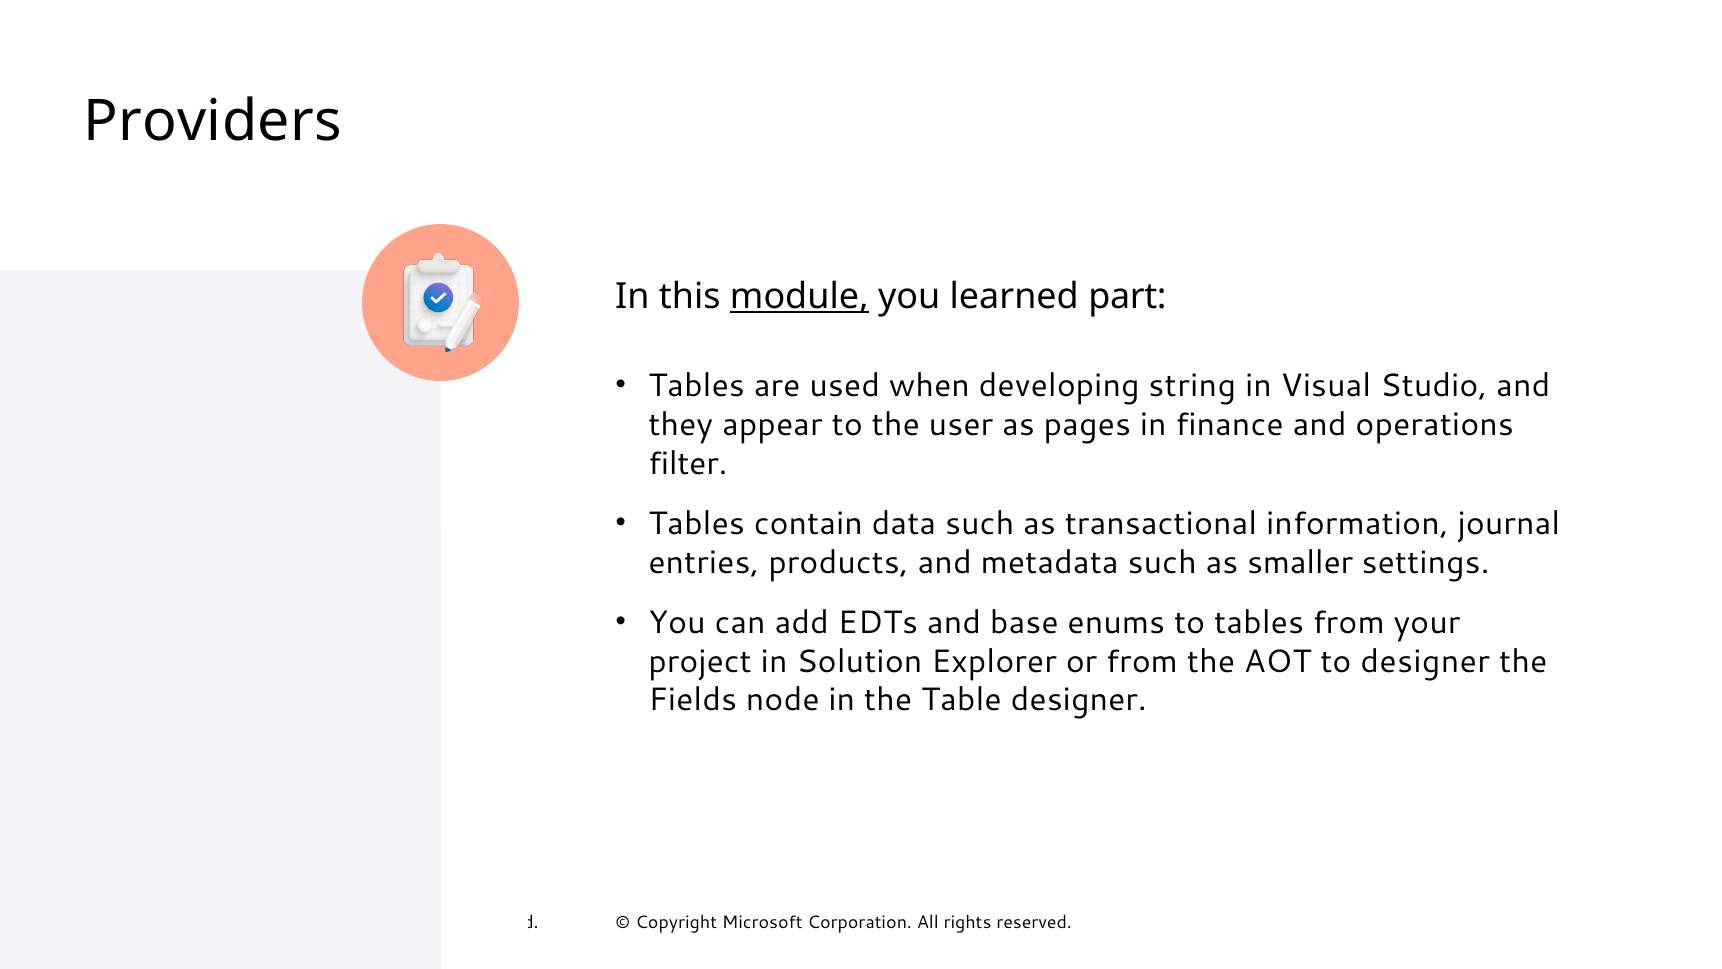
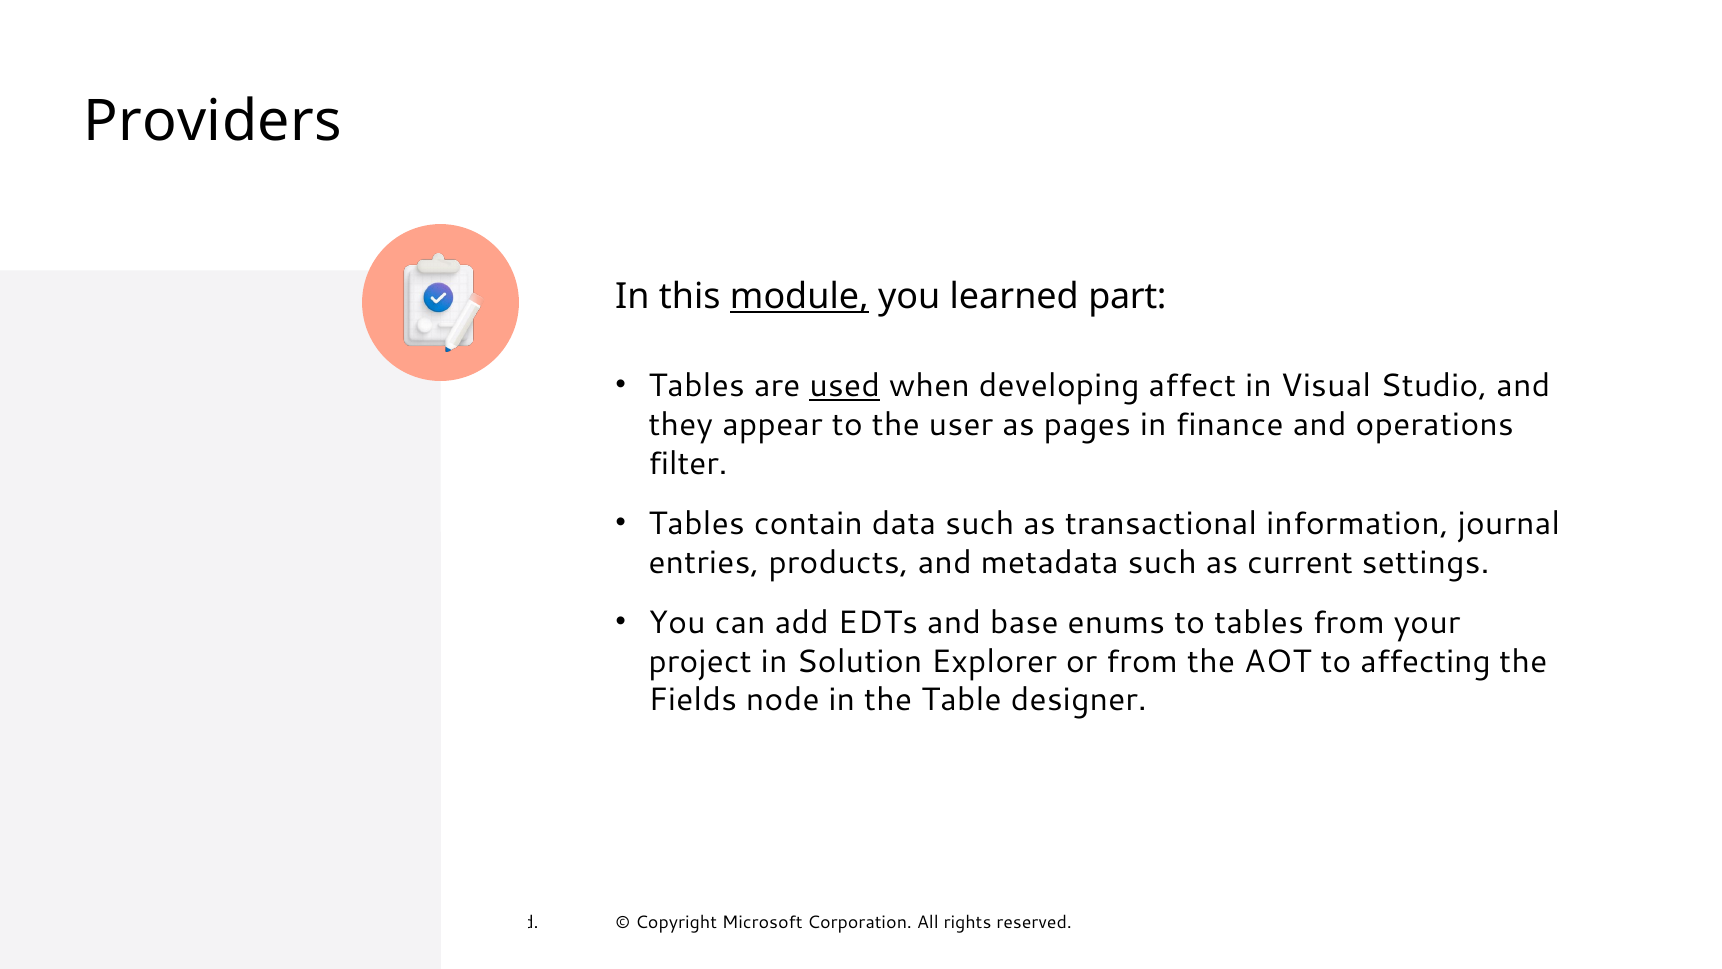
used underline: none -> present
string: string -> affect
smaller: smaller -> current
to designer: designer -> affecting
